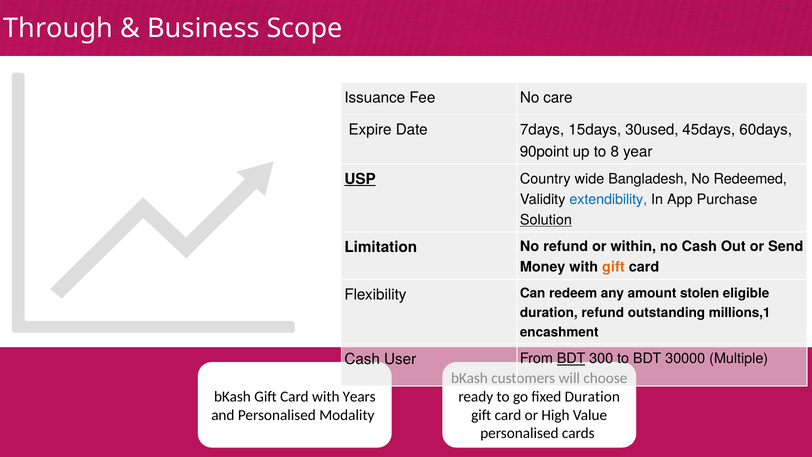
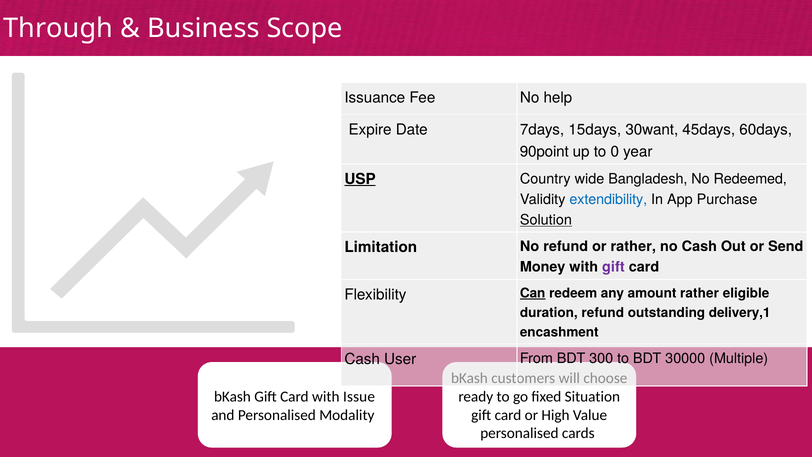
care: care -> help
30used: 30used -> 30want
8: 8 -> 0
or within: within -> rather
gift at (613, 267) colour: orange -> purple
Can underline: none -> present
amount stolen: stolen -> rather
millions,1: millions,1 -> delivery,1
BDT at (571, 358) underline: present -> none
Years: Years -> Issue
fixed Duration: Duration -> Situation
